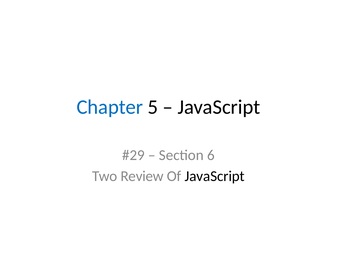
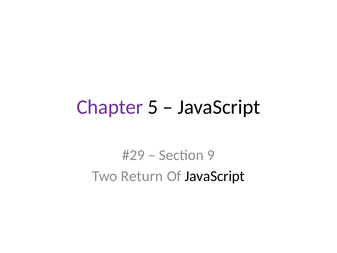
Chapter colour: blue -> purple
6: 6 -> 9
Review: Review -> Return
